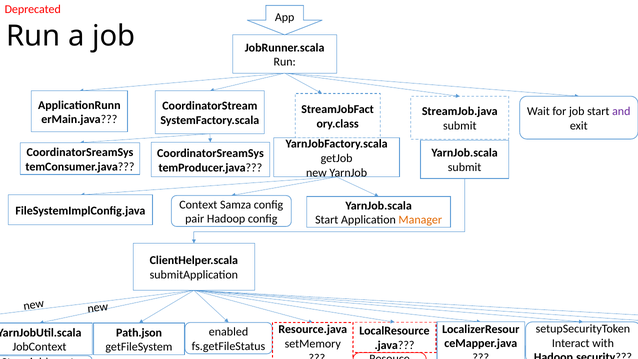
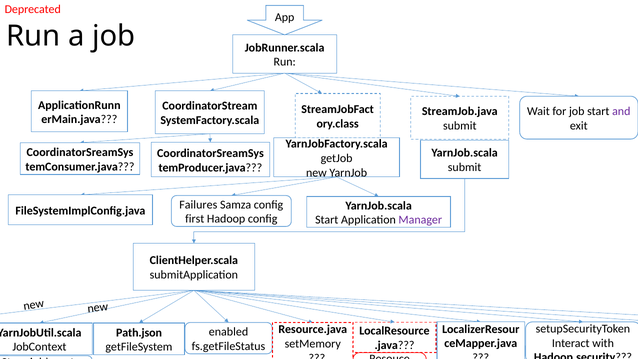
Context: Context -> Failures
pair: pair -> first
Manager colour: orange -> purple
